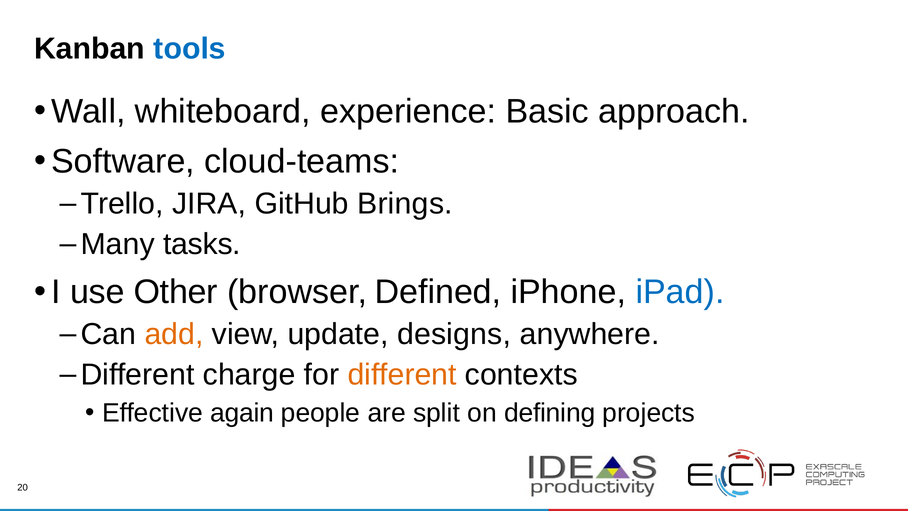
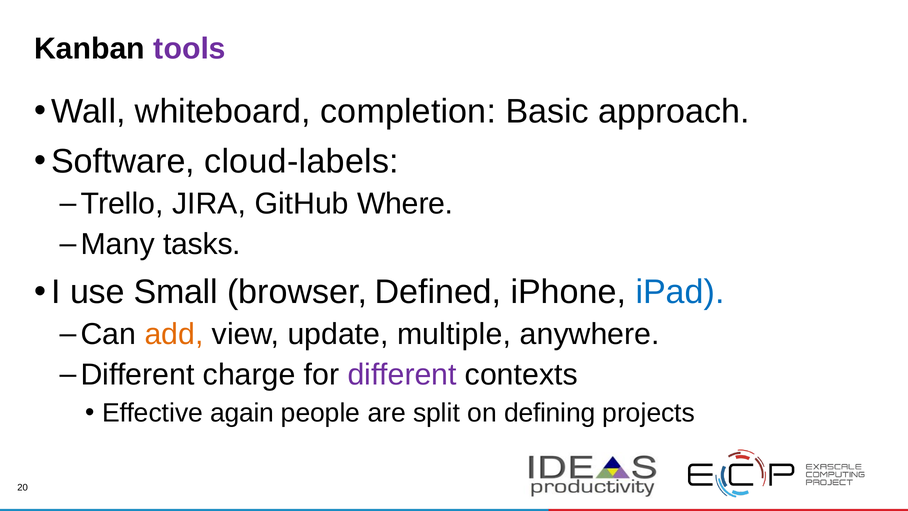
tools colour: blue -> purple
experience: experience -> completion
cloud-teams: cloud-teams -> cloud-labels
Brings: Brings -> Where
Other: Other -> Small
designs: designs -> multiple
different at (402, 375) colour: orange -> purple
